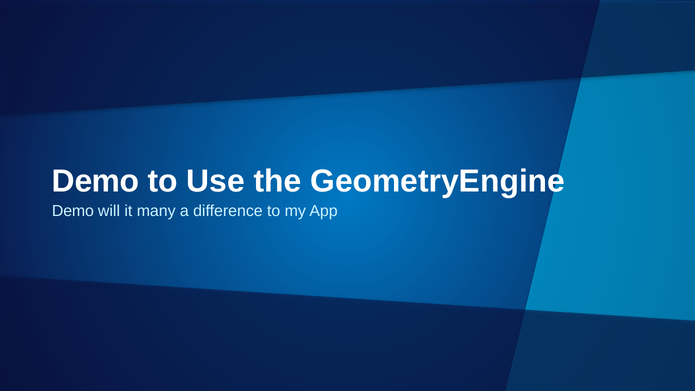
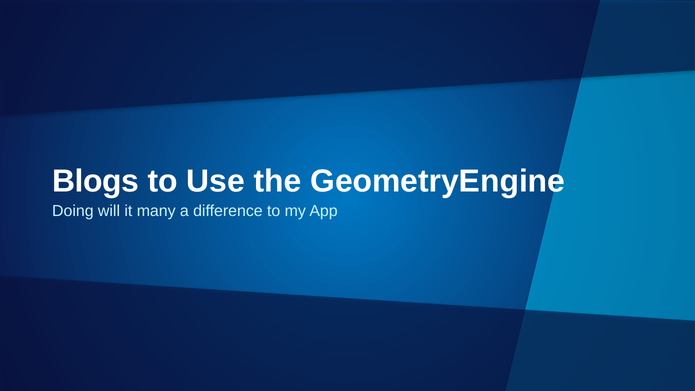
Demo at (96, 181): Demo -> Blogs
Demo at (73, 211): Demo -> Doing
